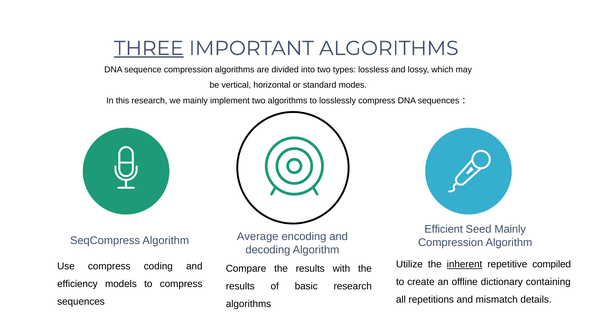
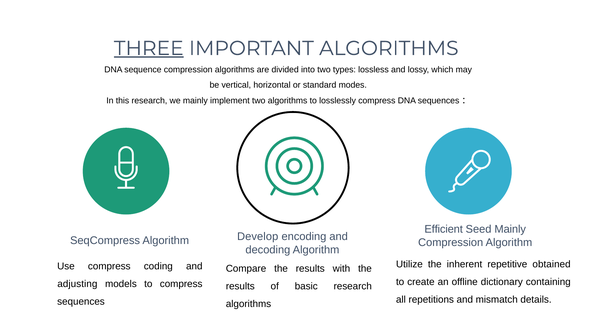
Average: Average -> Develop
inherent underline: present -> none
compiled: compiled -> obtained
efficiency: efficiency -> adjusting
